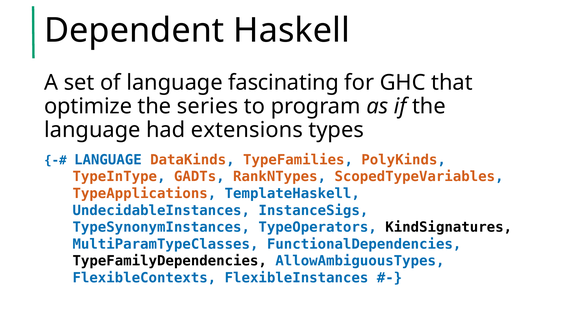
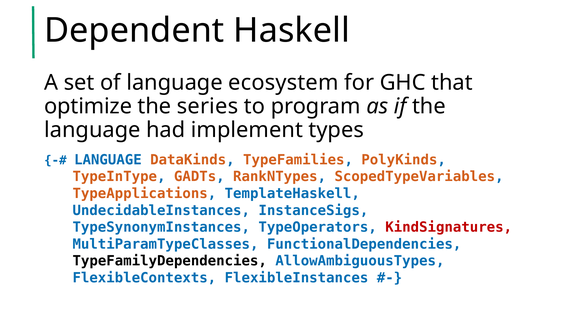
fascinating: fascinating -> ecosystem
extensions: extensions -> implement
KindSignatures colour: black -> red
